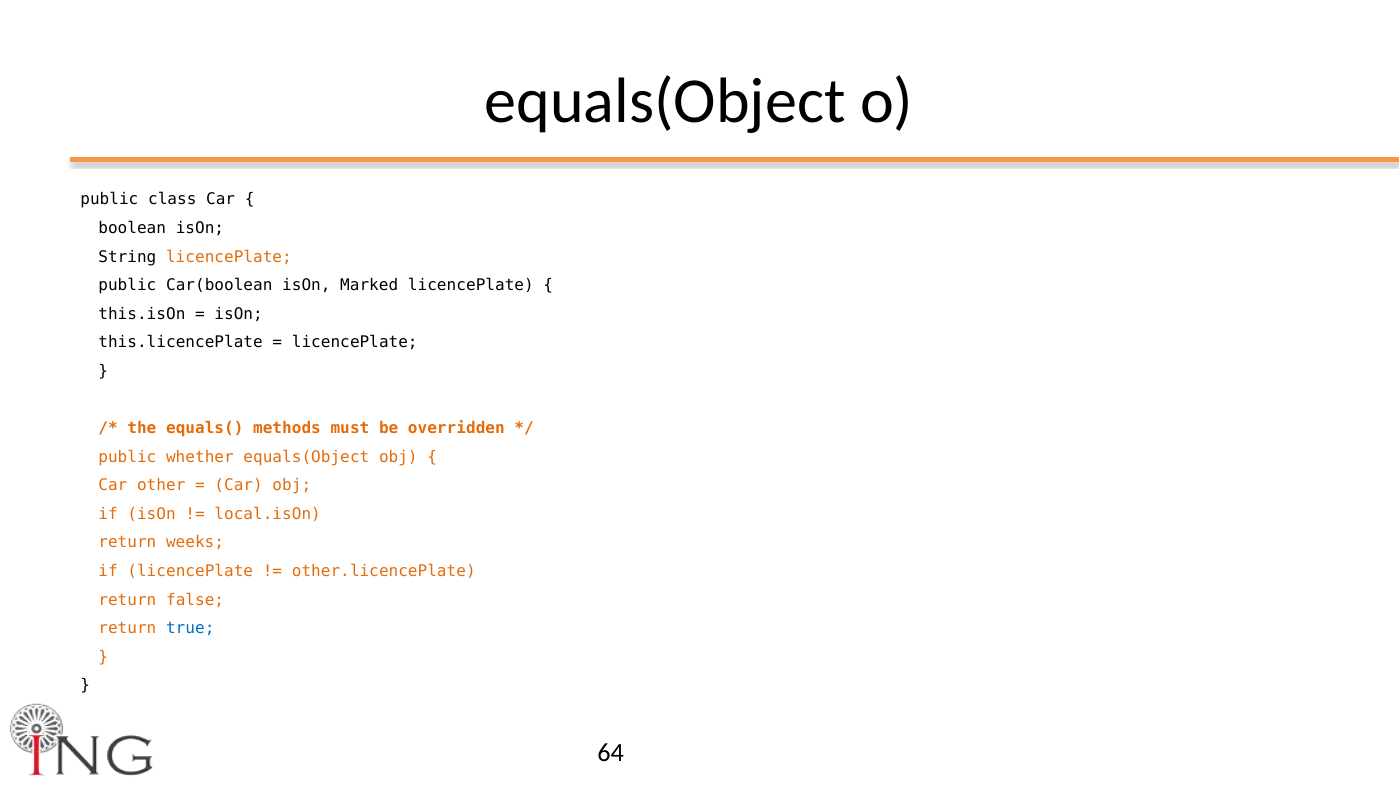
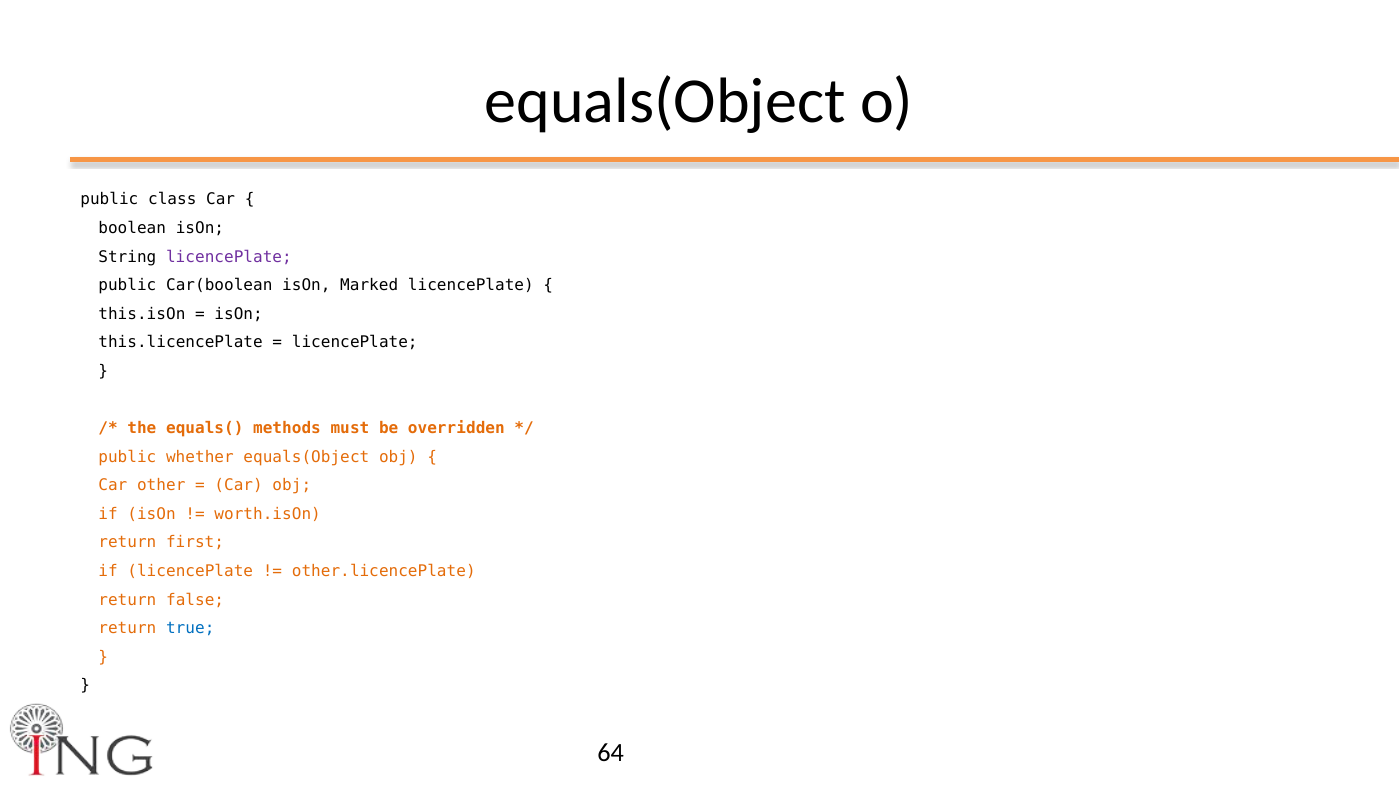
licencePlate at (229, 257) colour: orange -> purple
local.isOn: local.isOn -> worth.isOn
weeks: weeks -> first
